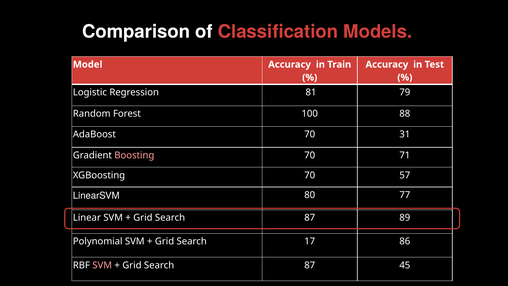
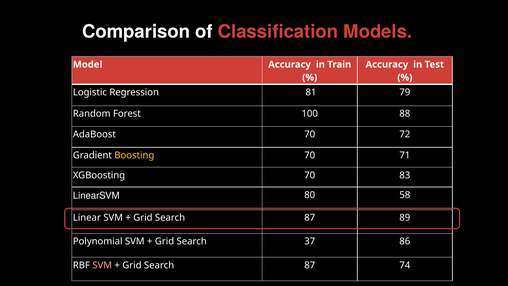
31: 31 -> 72
Boosting colour: pink -> yellow
57: 57 -> 83
77: 77 -> 58
17: 17 -> 37
45: 45 -> 74
